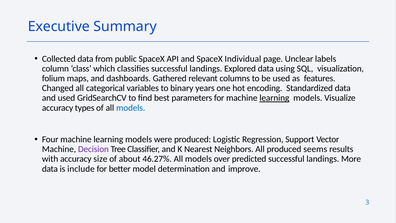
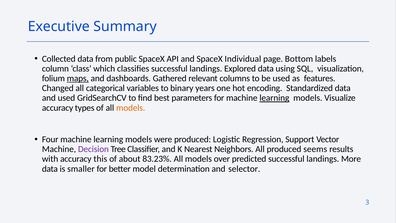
Unclear: Unclear -> Bottom
maps underline: none -> present
models at (131, 108) colour: blue -> orange
size: size -> this
46.27%: 46.27% -> 83.23%
include: include -> smaller
improve: improve -> selector
